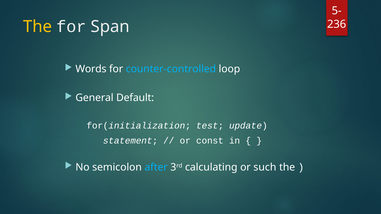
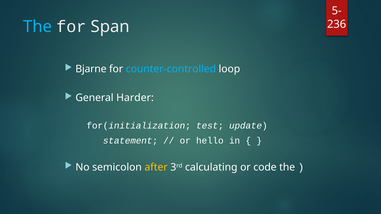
The at (38, 27) colour: yellow -> light blue
Words: Words -> Bjarne
Default: Default -> Harder
const: const -> hello
after colour: light blue -> yellow
such: such -> code
